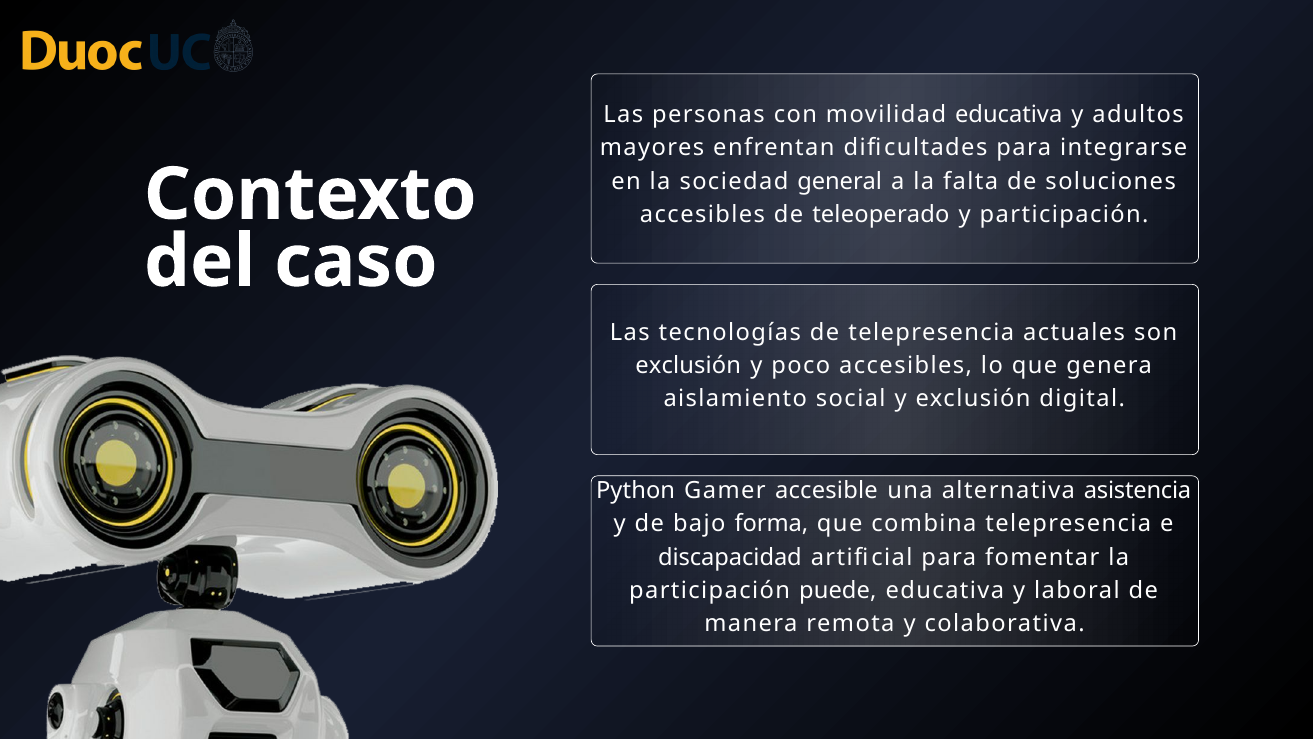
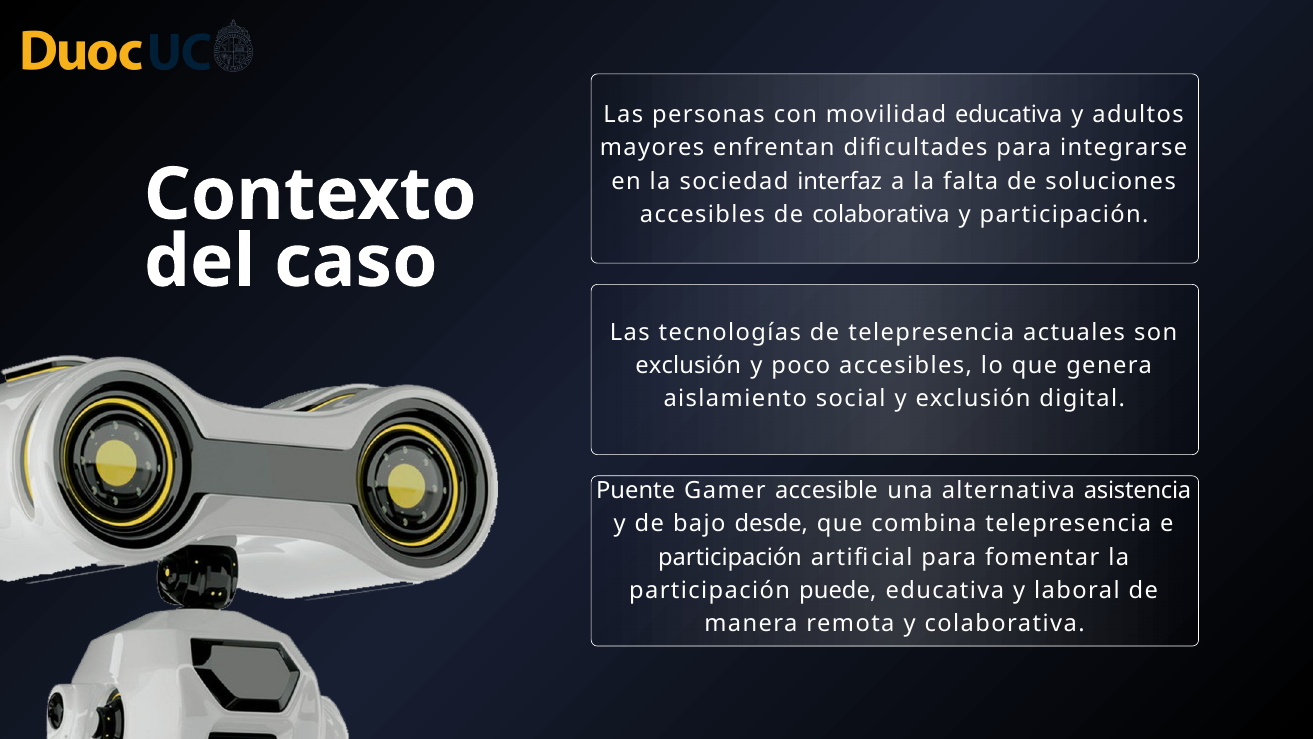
general: general -> interfaz
de teleoperado: teleoperado -> colaborativa
Python: Python -> Puente
forma: forma -> desde
discapacidad at (730, 557): discapacidad -> participación
